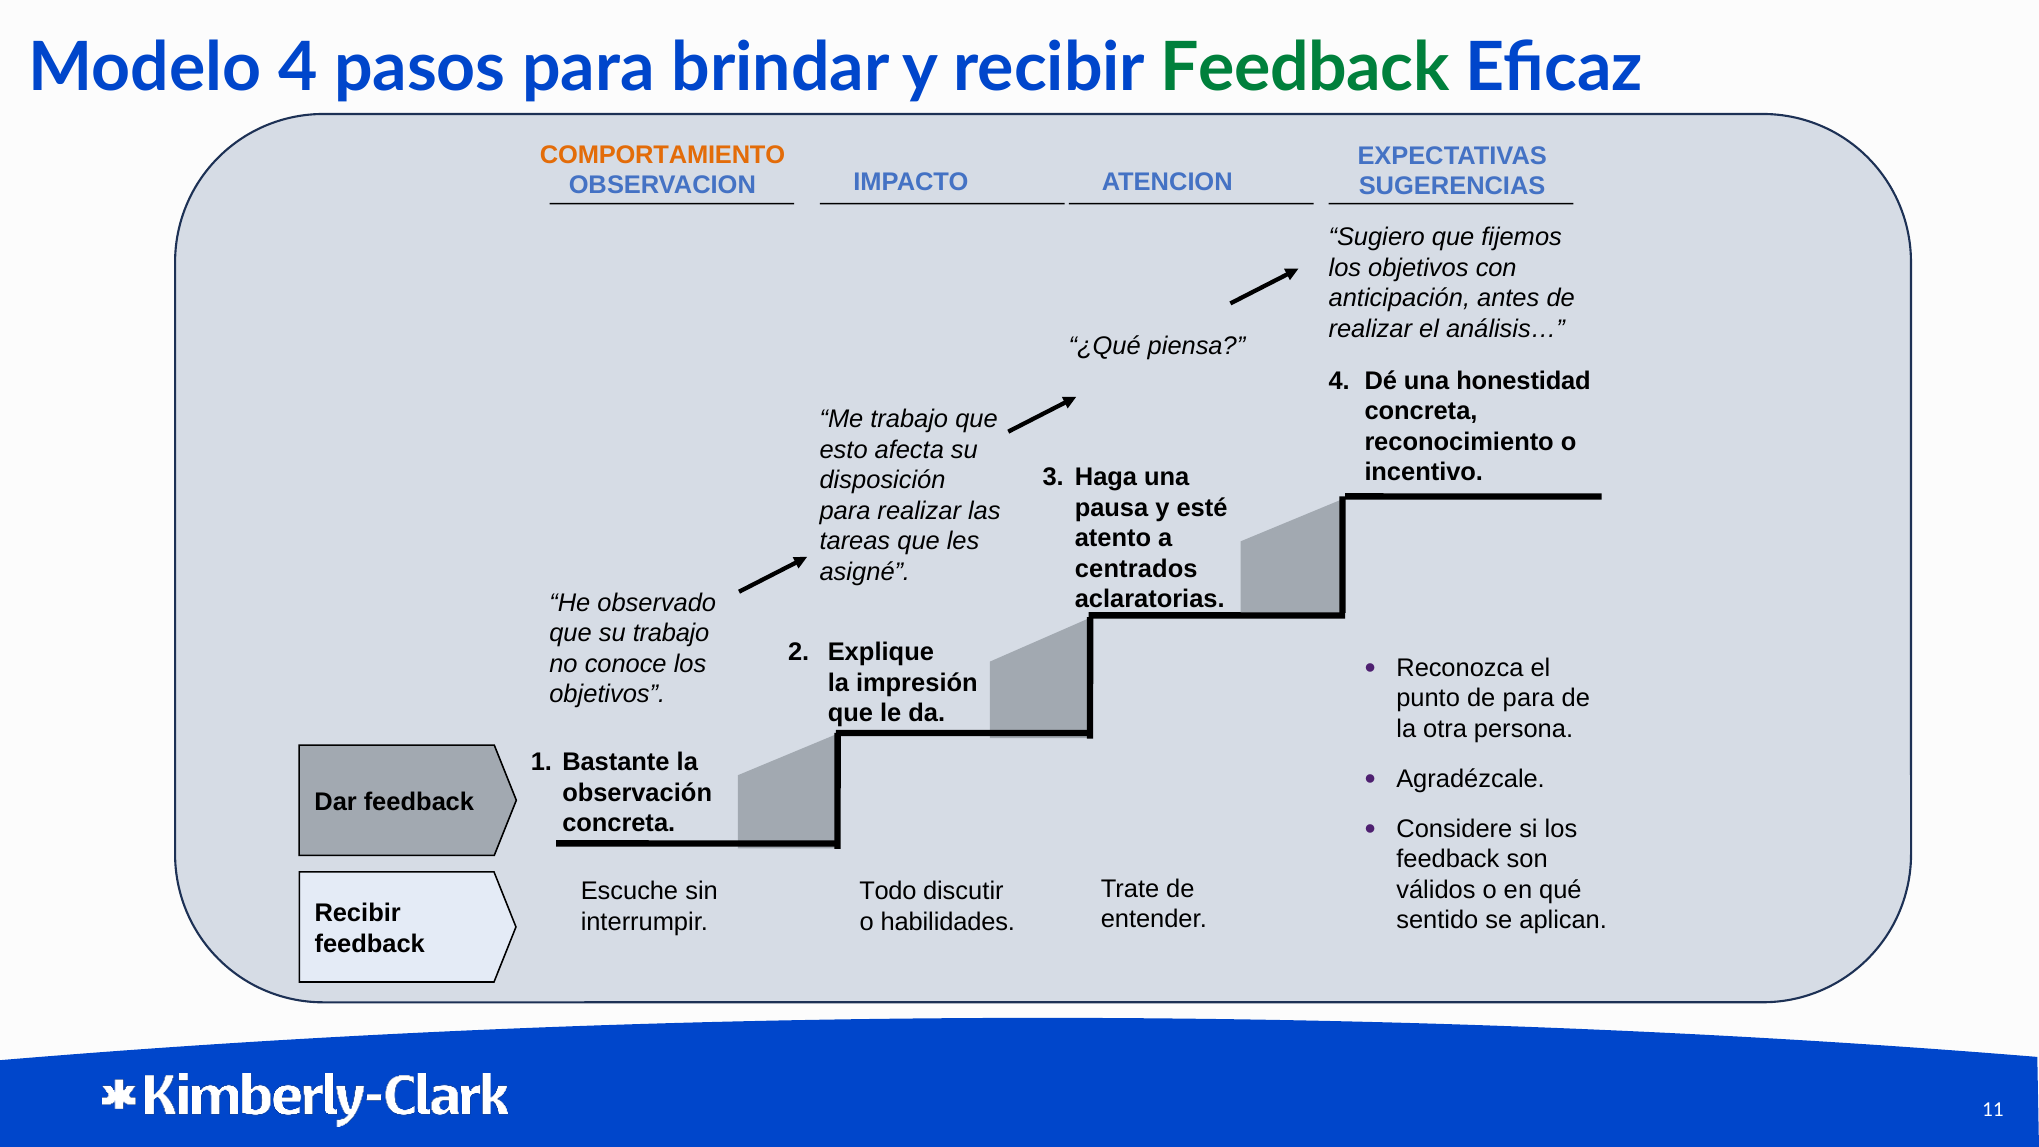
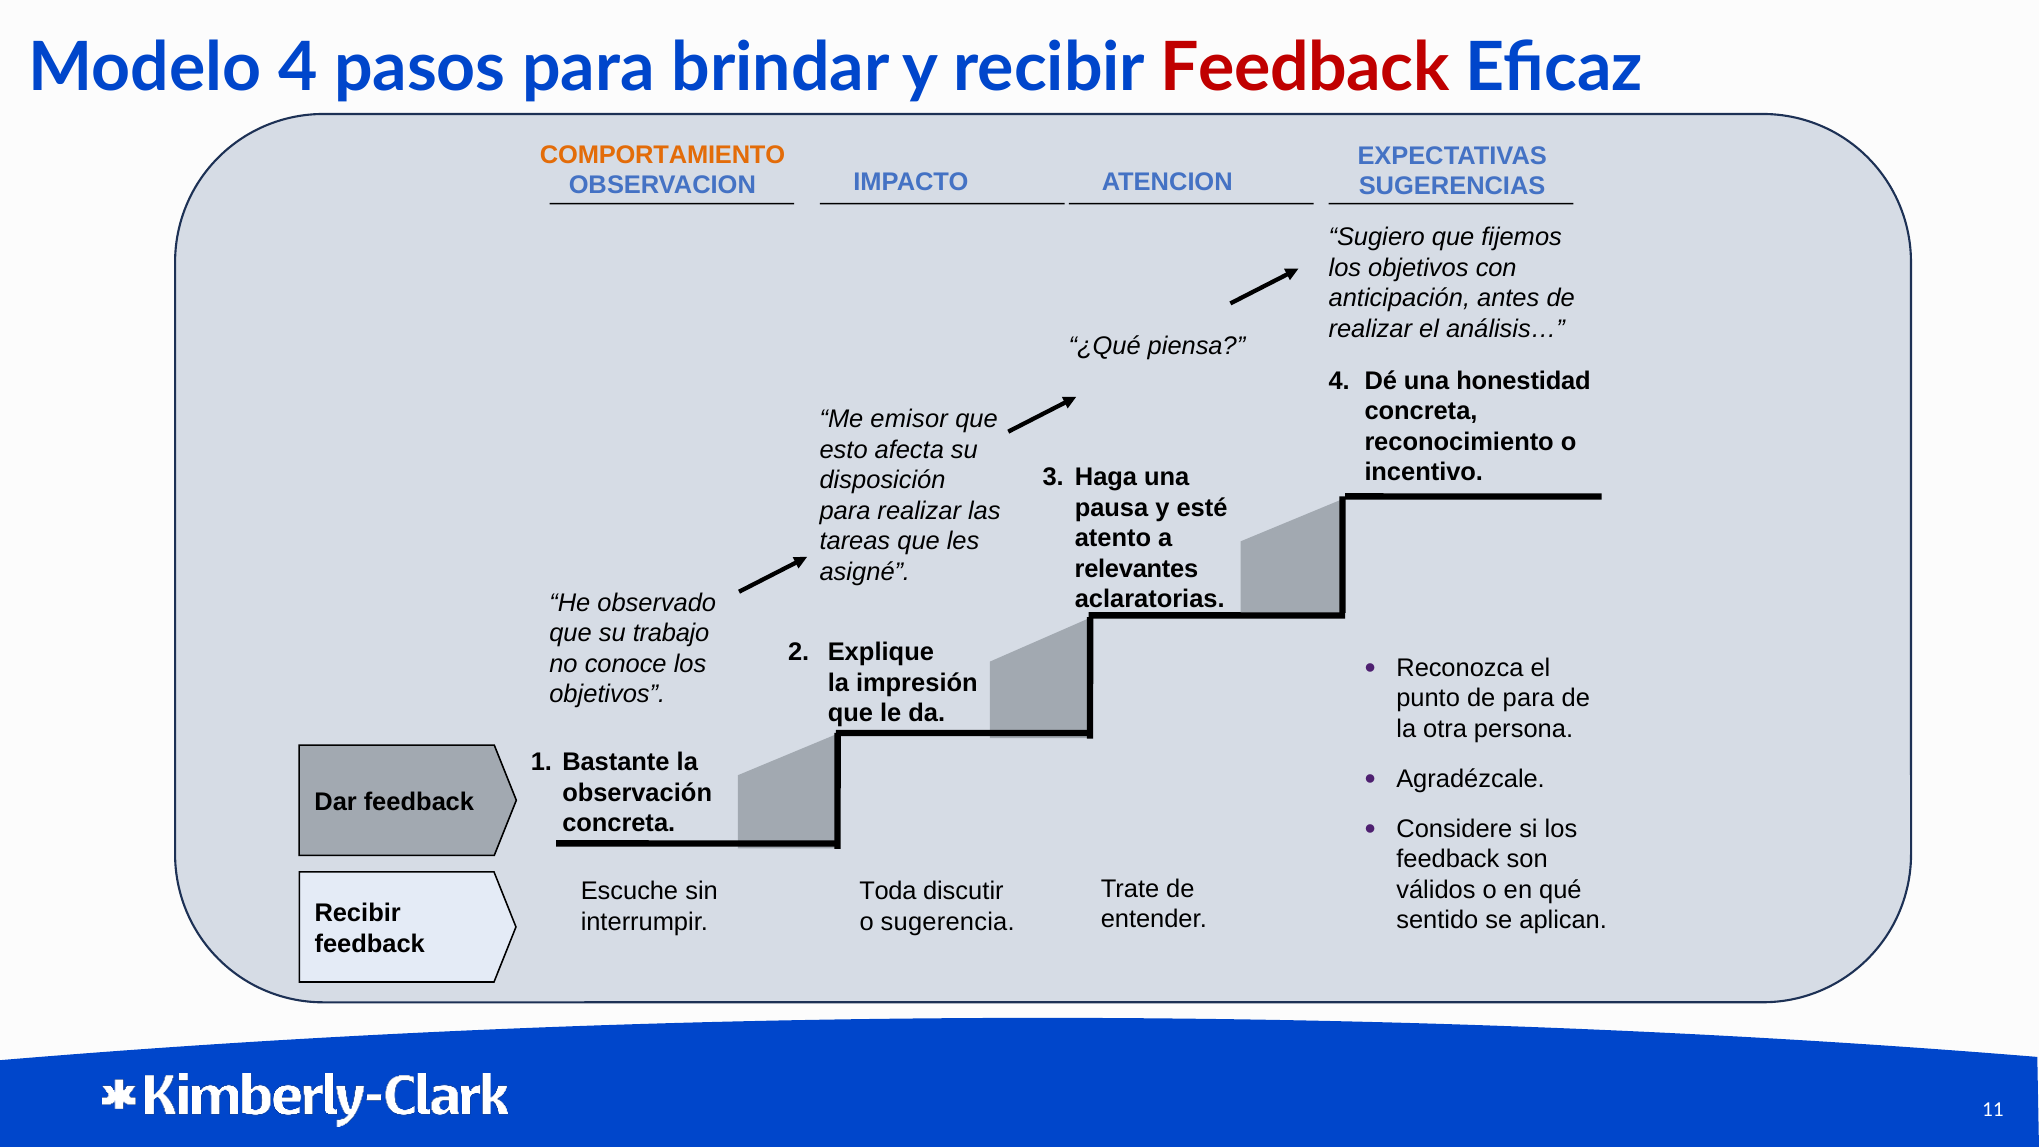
Feedback at (1305, 68) colour: green -> red
Me trabajo: trabajo -> emisor
centrados: centrados -> relevantes
Todo: Todo -> Toda
habilidades: habilidades -> sugerencia
